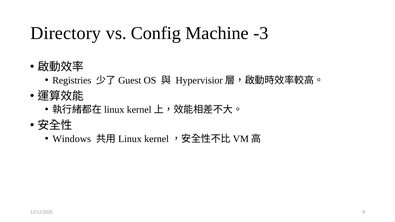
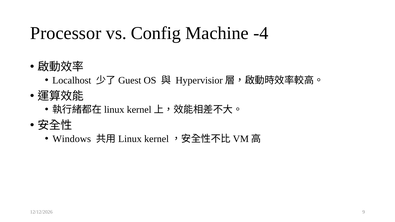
Directory: Directory -> Processor
-3: -3 -> -4
Registries: Registries -> Localhost
